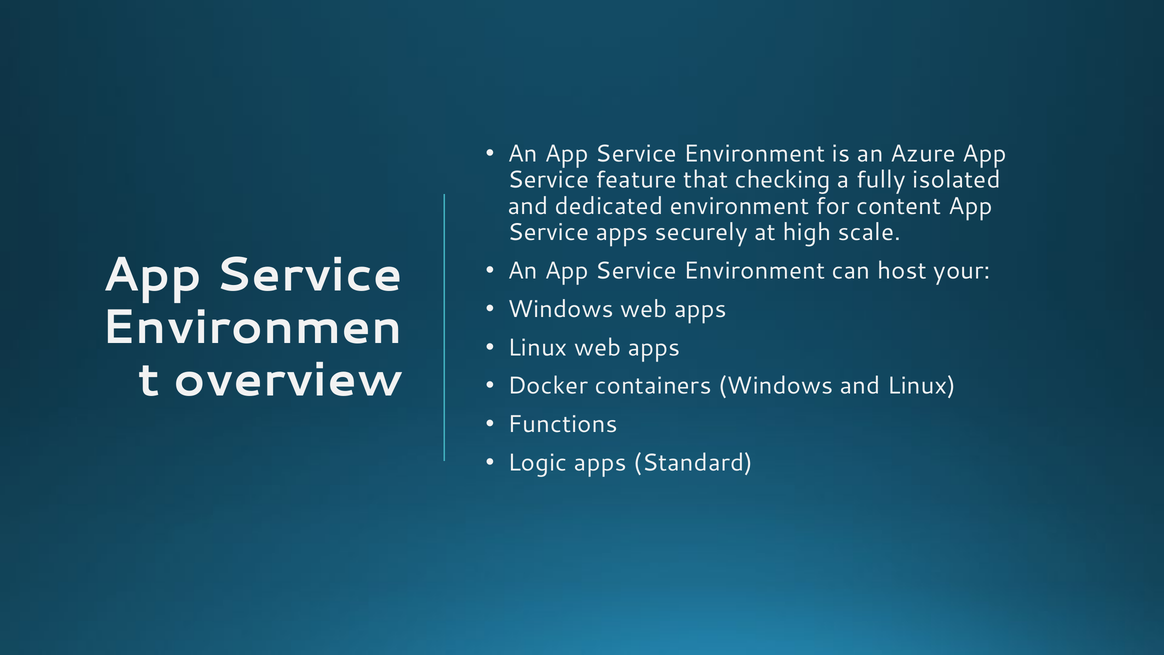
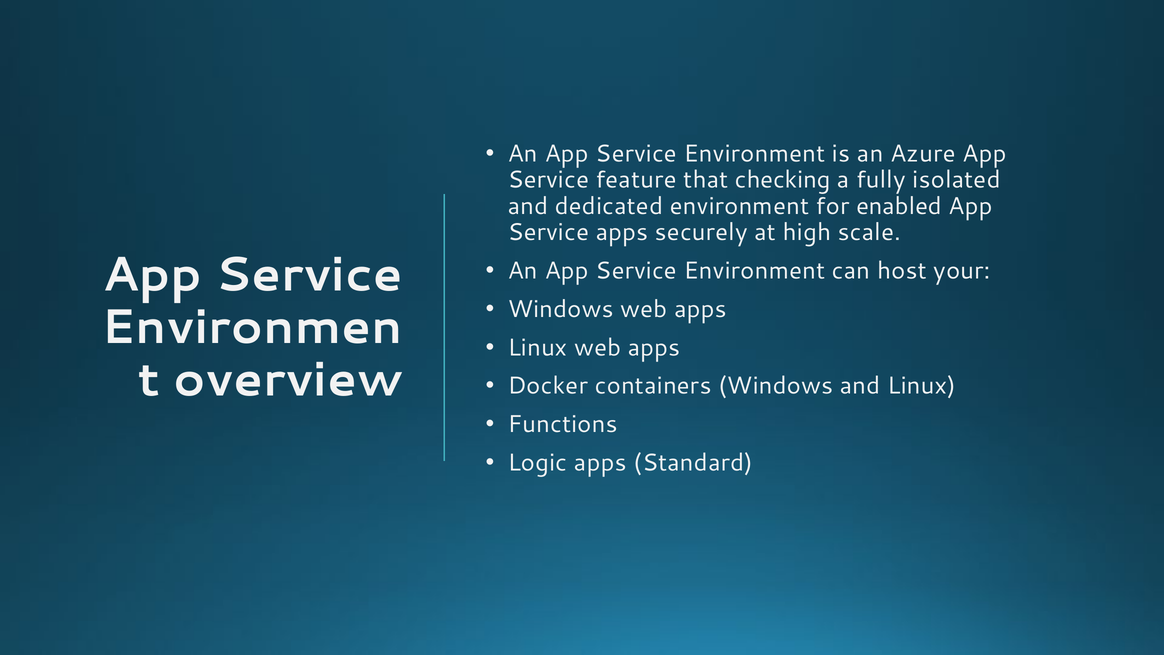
content: content -> enabled
